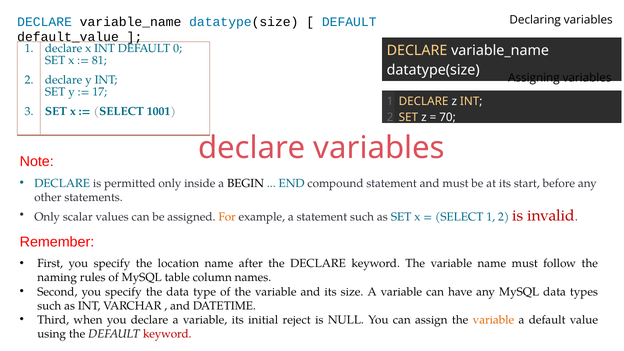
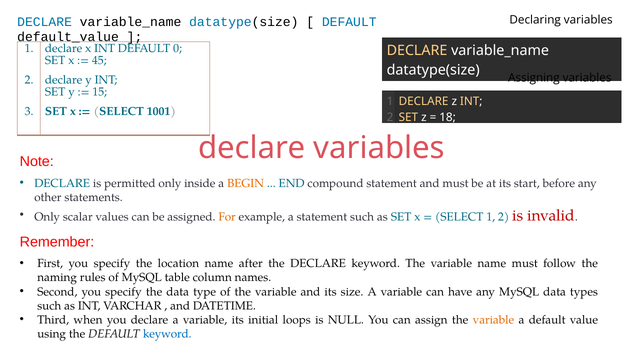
81: 81 -> 45
17: 17 -> 15
70: 70 -> 18
BEGIN colour: black -> orange
reject: reject -> loops
keyword at (167, 334) colour: red -> blue
